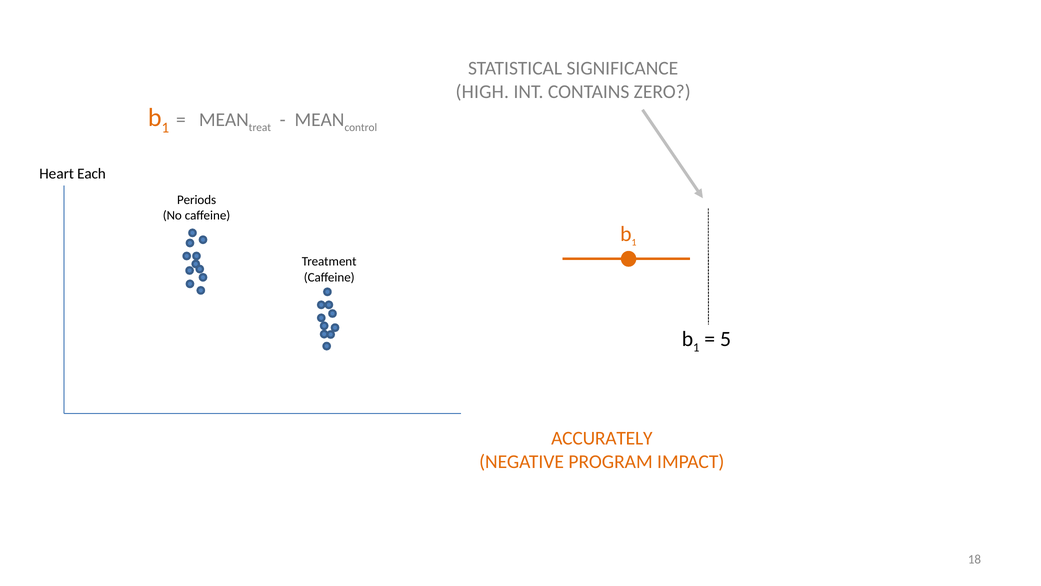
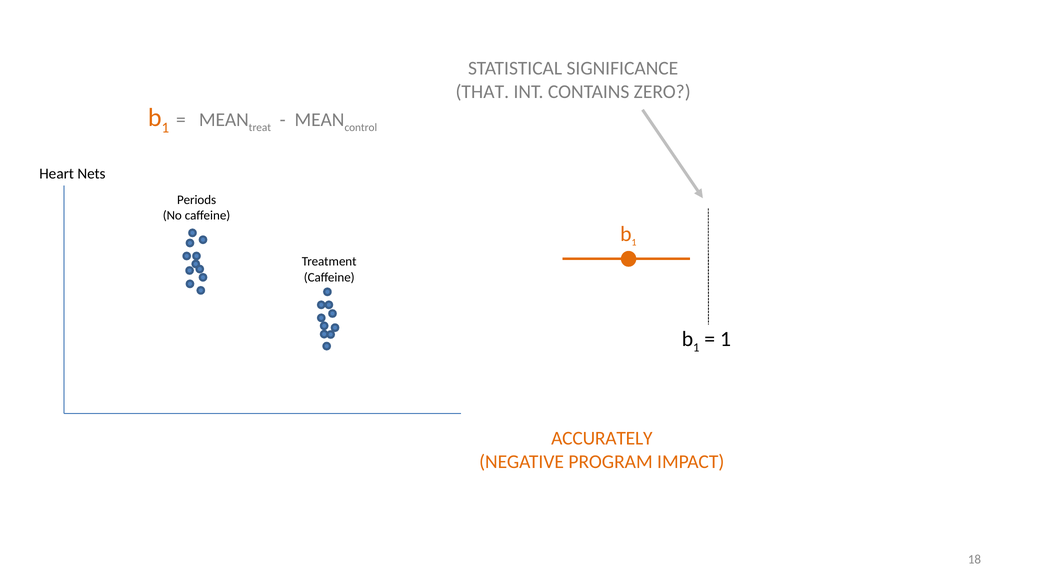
HIGH: HIGH -> THAT
Each: Each -> Nets
5 at (726, 339): 5 -> 1
